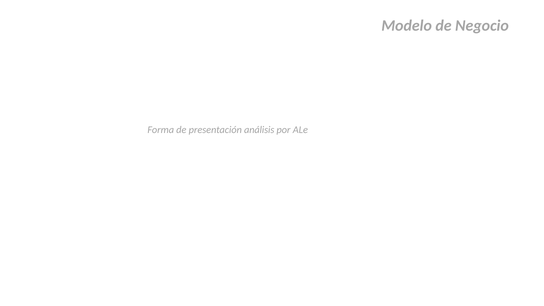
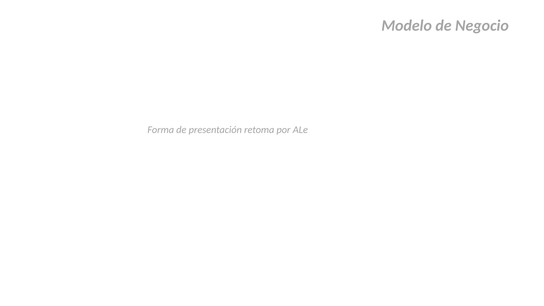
análisis: análisis -> retoma
